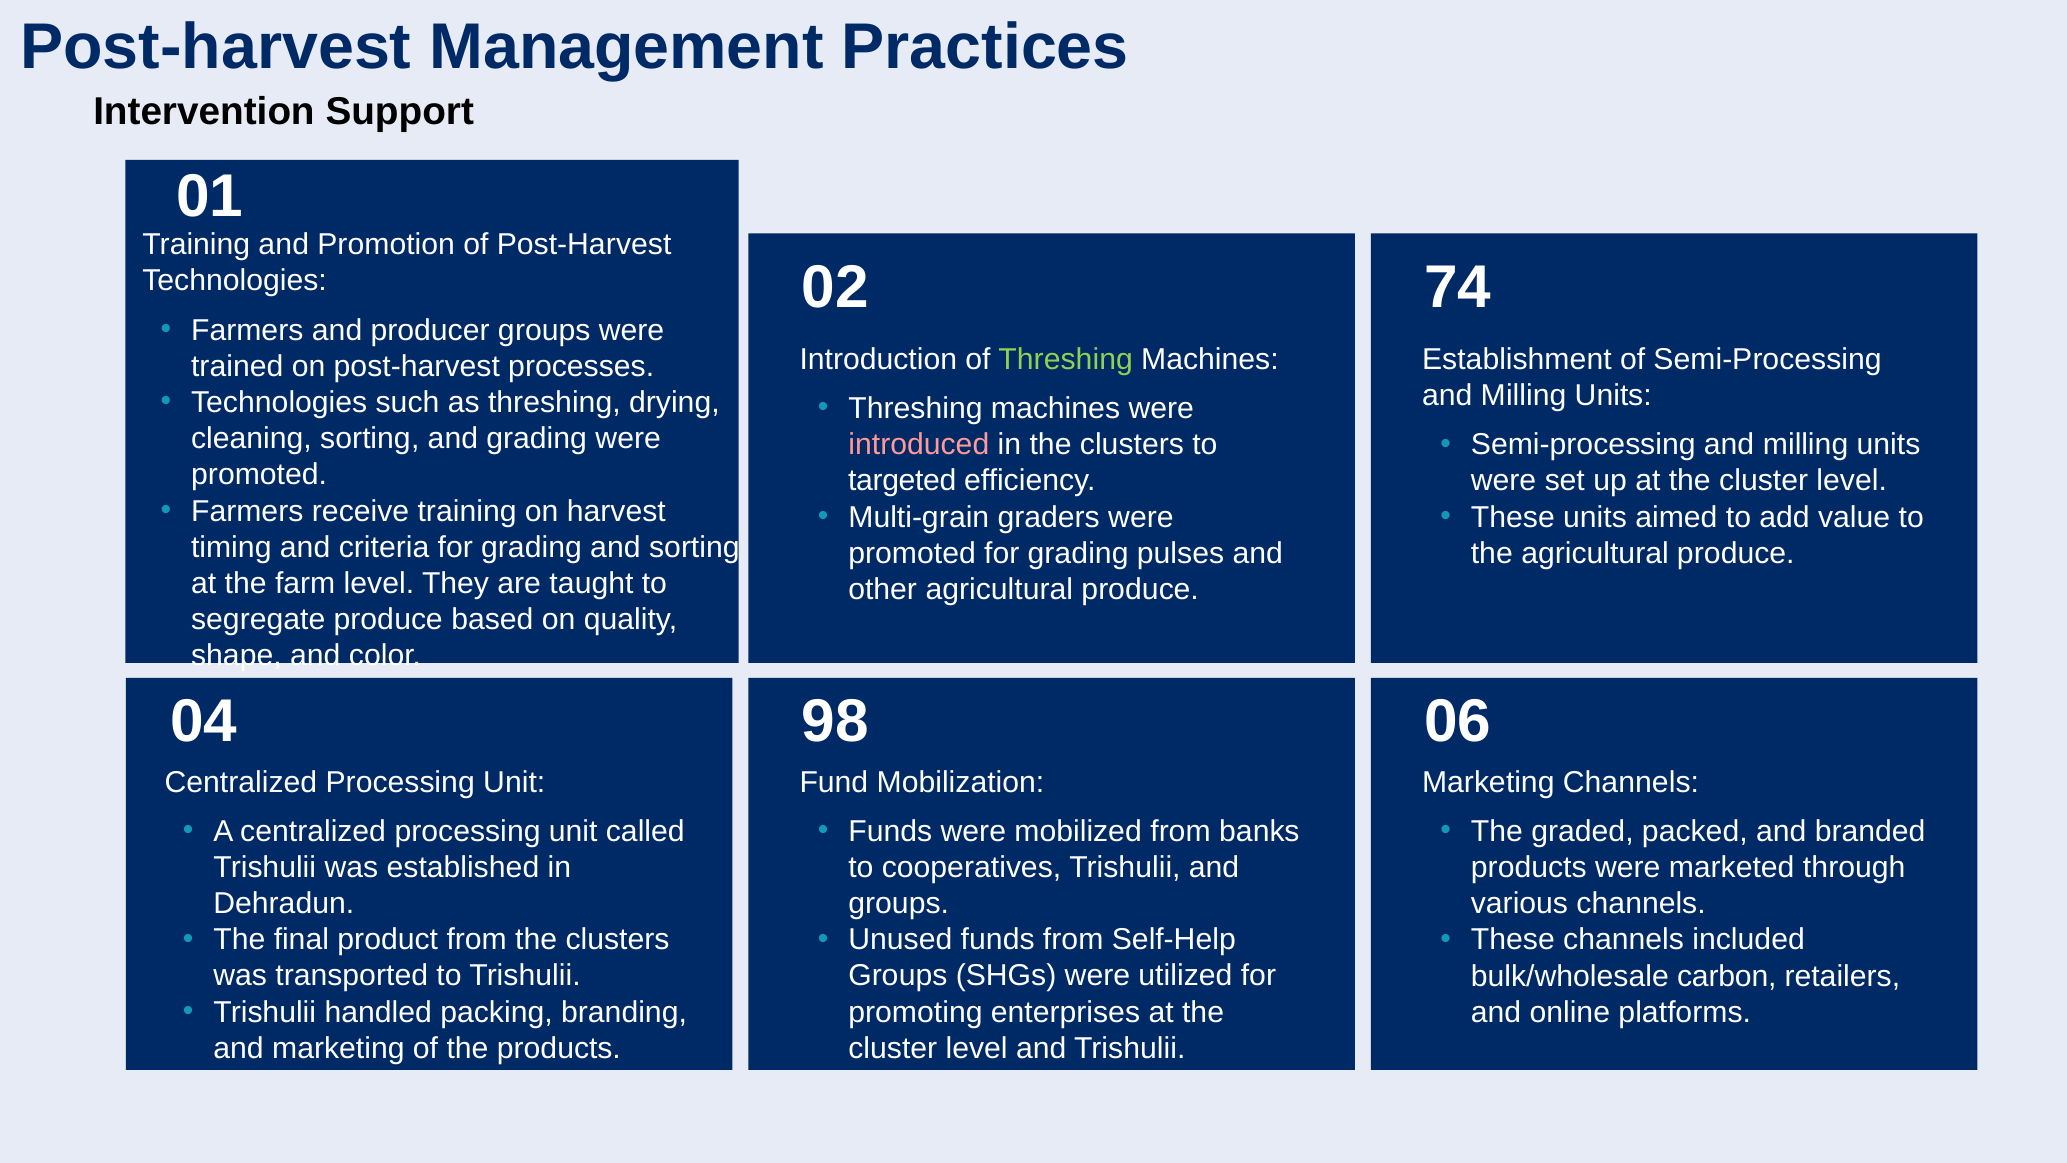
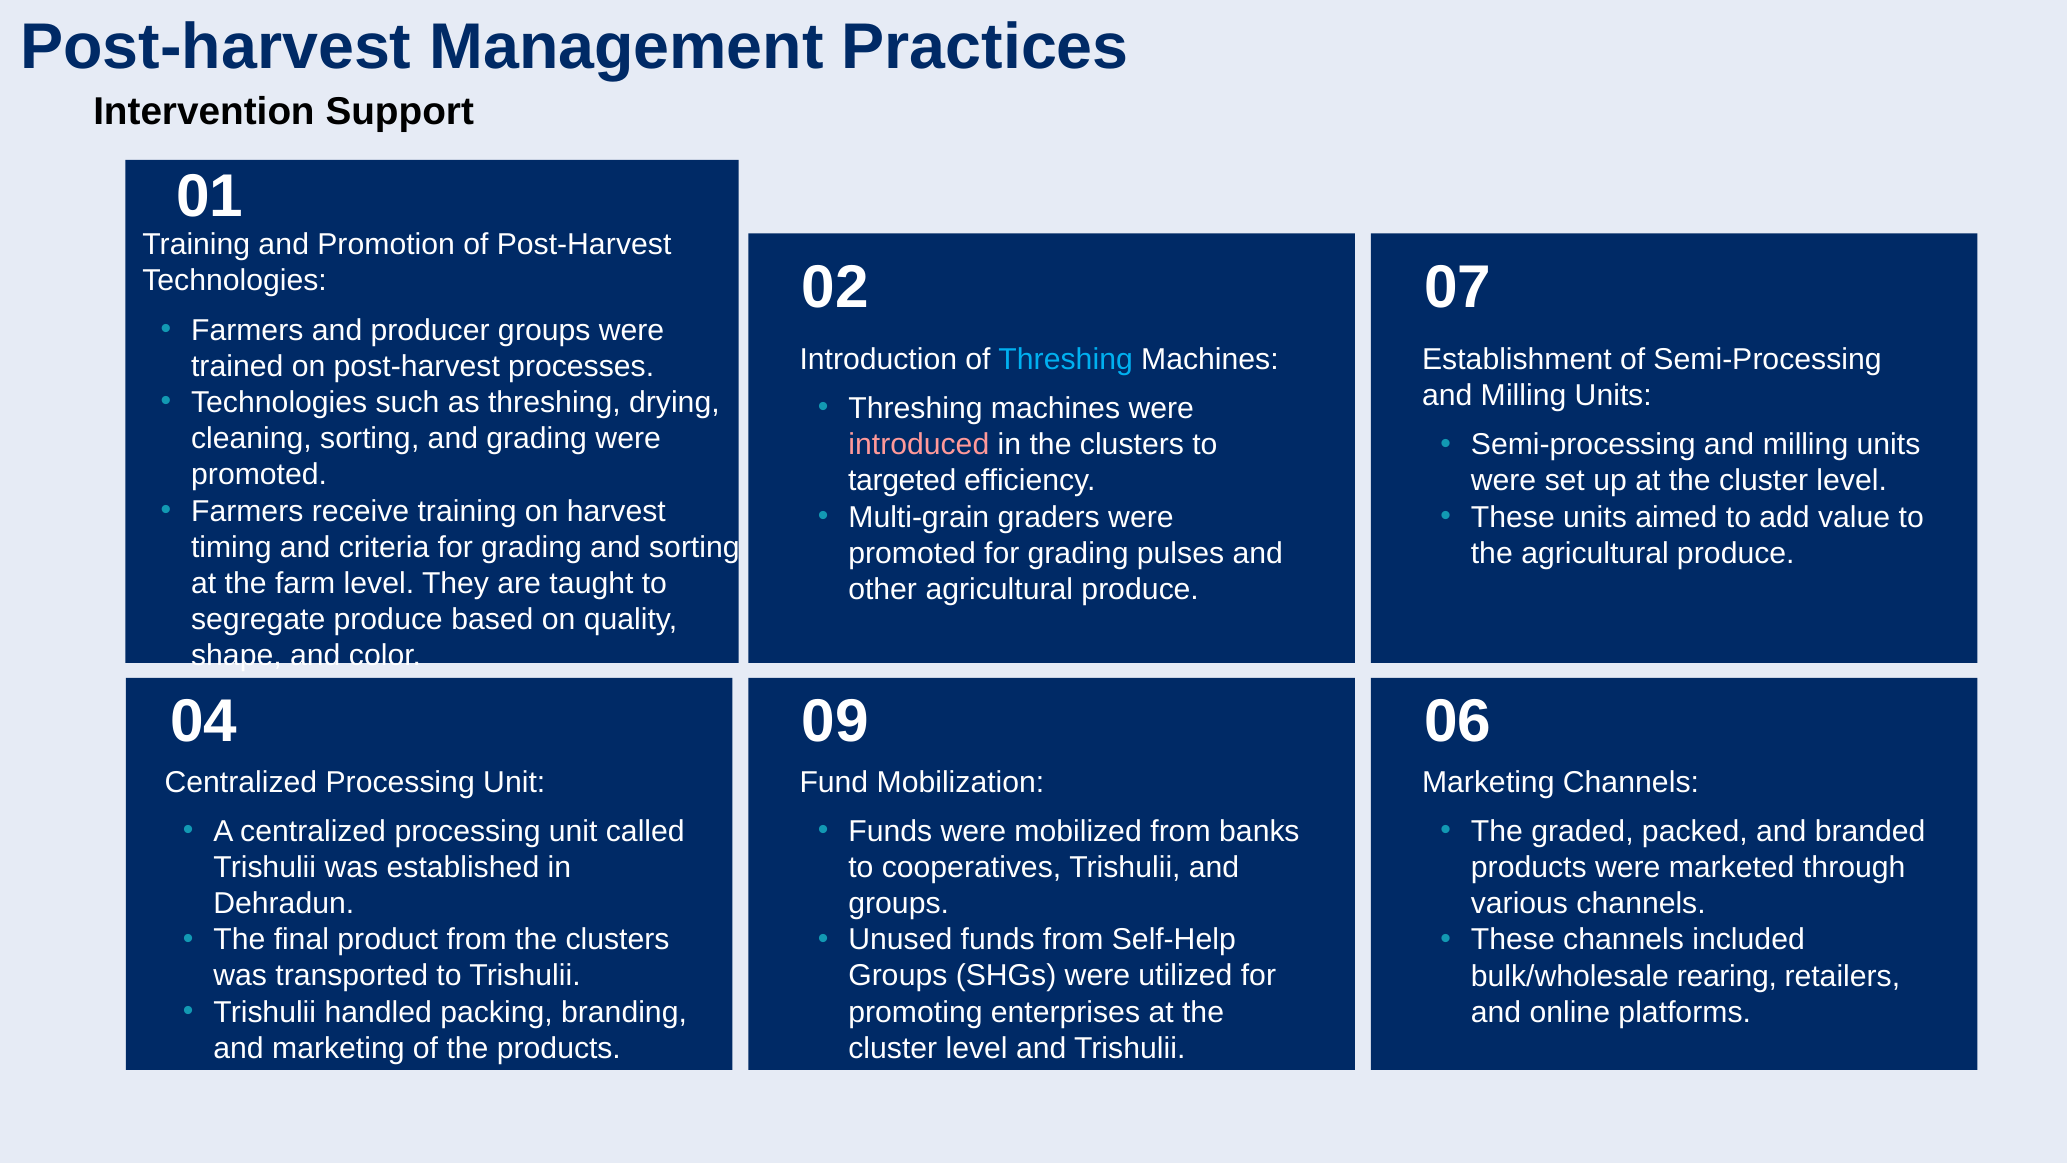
74: 74 -> 07
Threshing at (1066, 359) colour: light green -> light blue
98: 98 -> 09
carbon: carbon -> rearing
